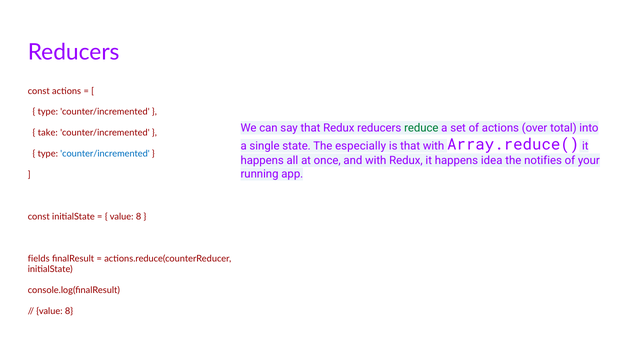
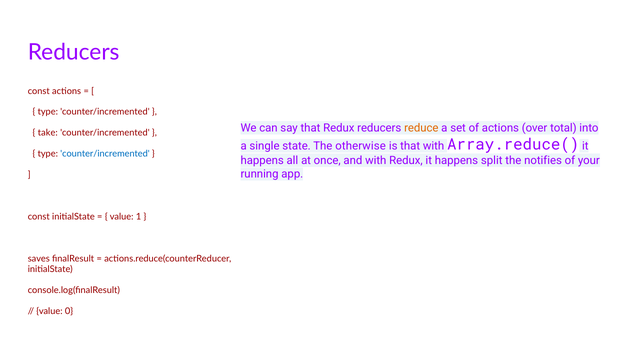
reduce colour: green -> orange
especially: especially -> otherwise
idea: idea -> split
8 at (139, 217): 8 -> 1
fields: fields -> saves
8 at (69, 312): 8 -> 0
